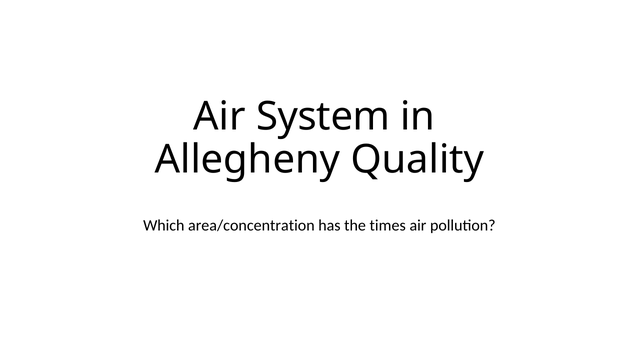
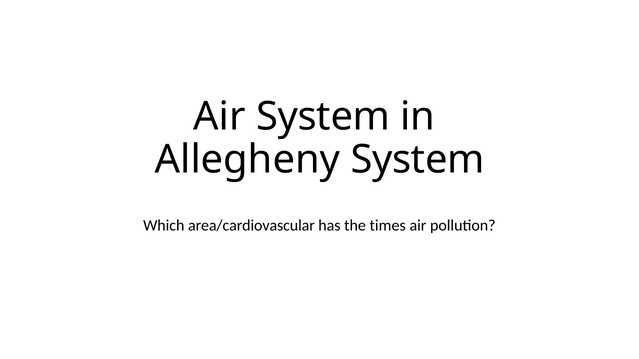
Allegheny Quality: Quality -> System
area/concentration: area/concentration -> area/cardiovascular
